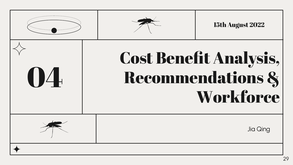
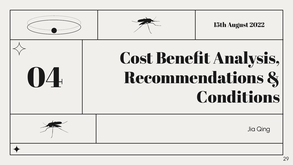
Workforce: Workforce -> Conditions
